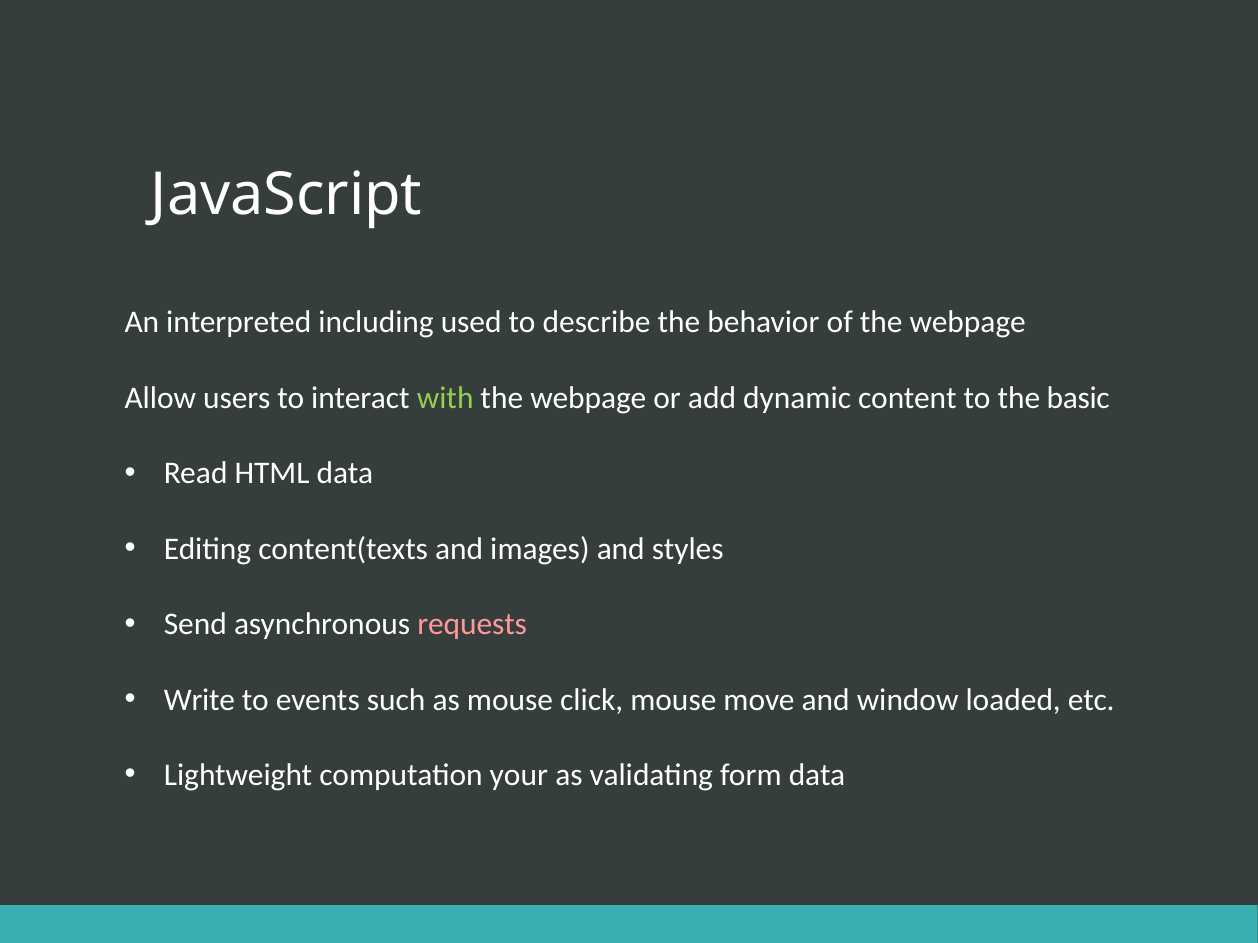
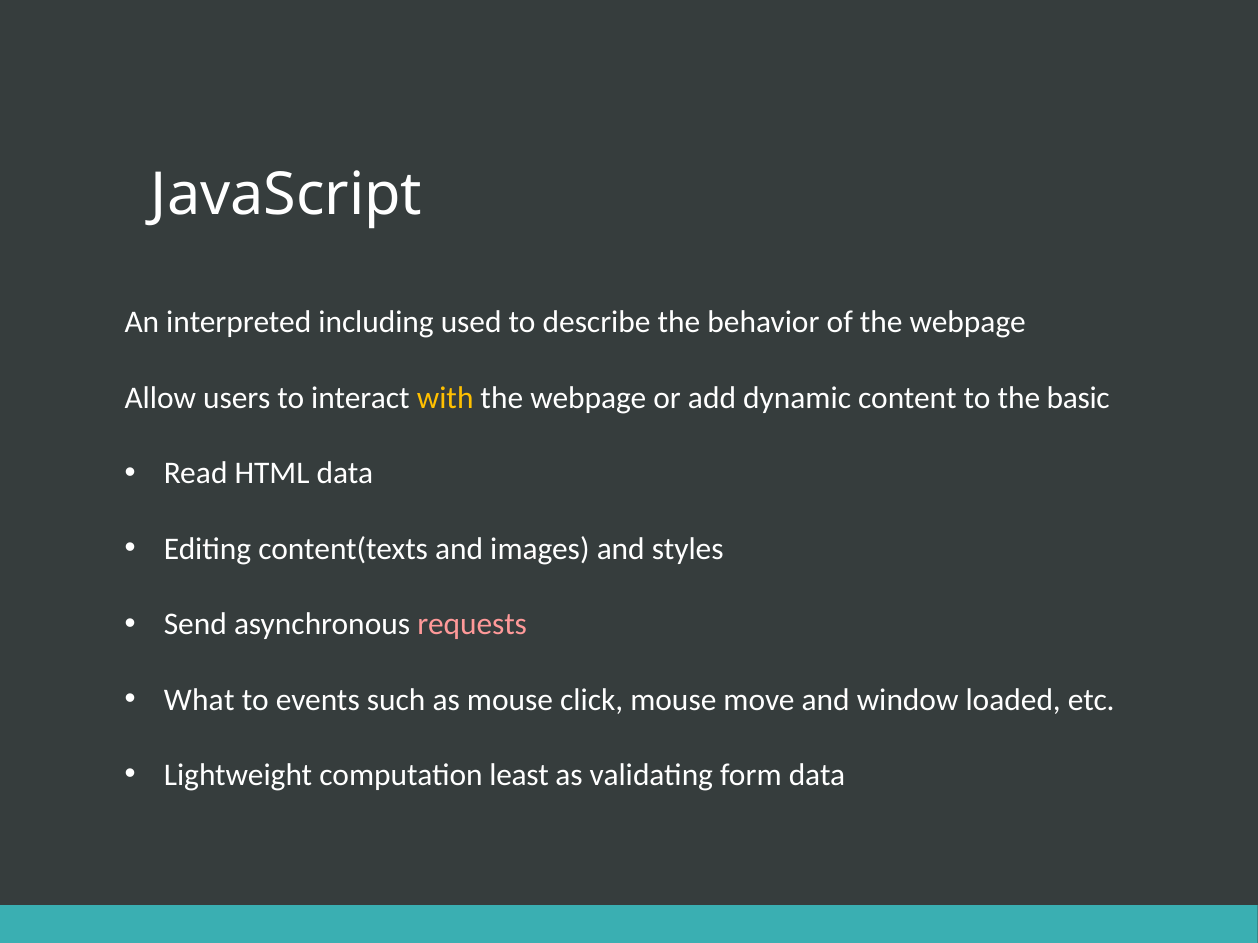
with colour: light green -> yellow
Write: Write -> What
your: your -> least
